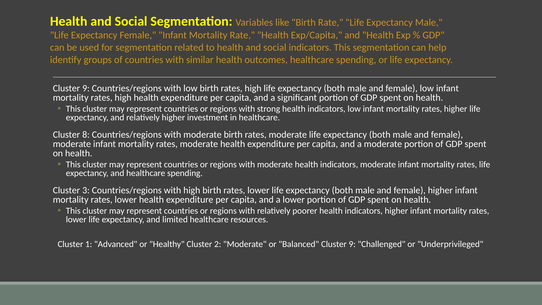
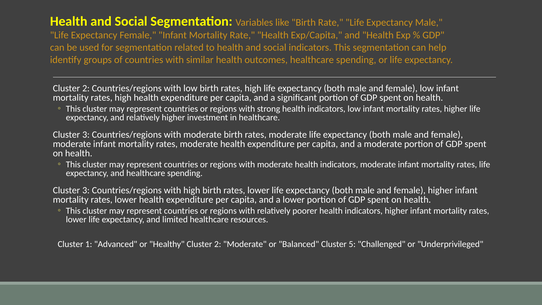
9 at (86, 88): 9 -> 2
8 at (86, 135): 8 -> 3
Balanced Cluster 9: 9 -> 5
